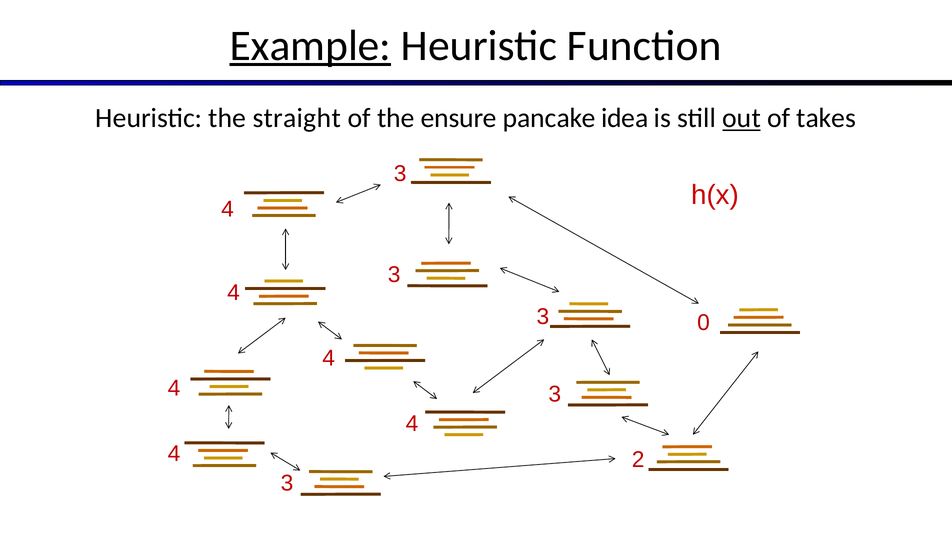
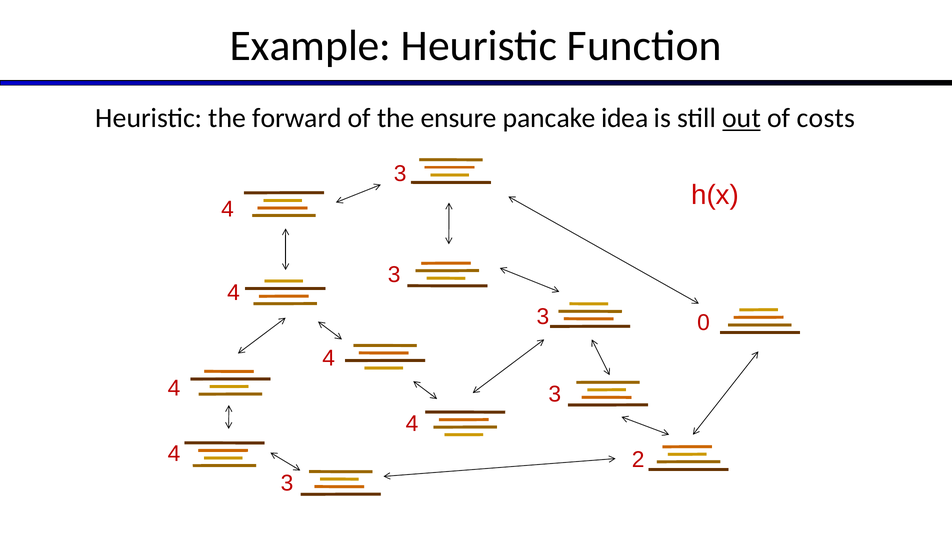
Example underline: present -> none
straight: straight -> forward
takes: takes -> costs
